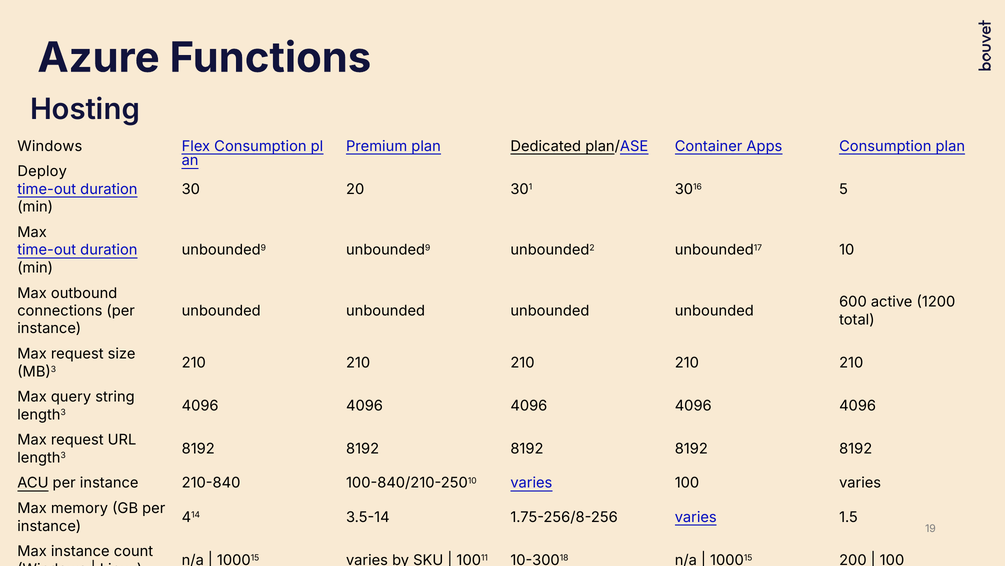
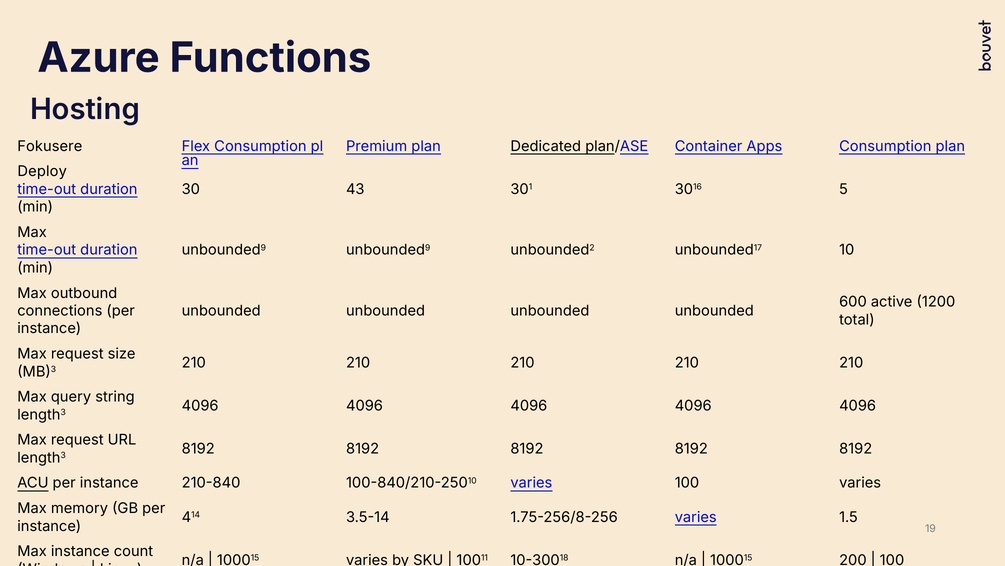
Windows at (50, 146): Windows -> Fokusere
20: 20 -> 43
